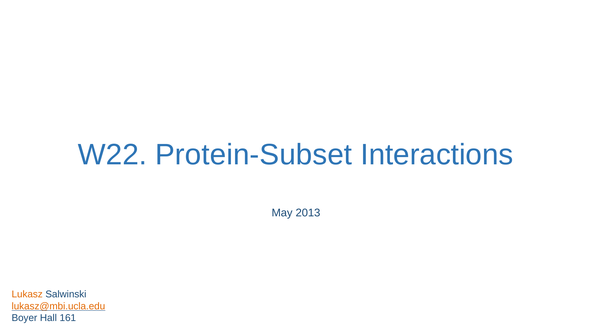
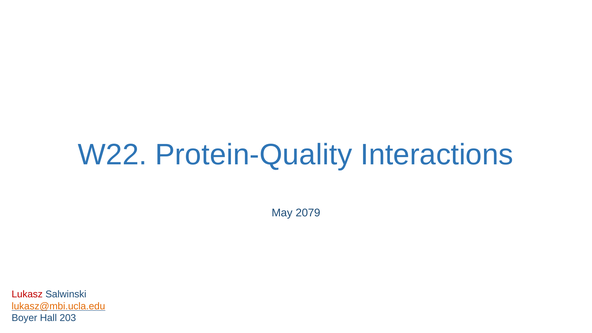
Protein-Subset: Protein-Subset -> Protein-Quality
2013: 2013 -> 2079
Lukasz colour: orange -> red
161: 161 -> 203
